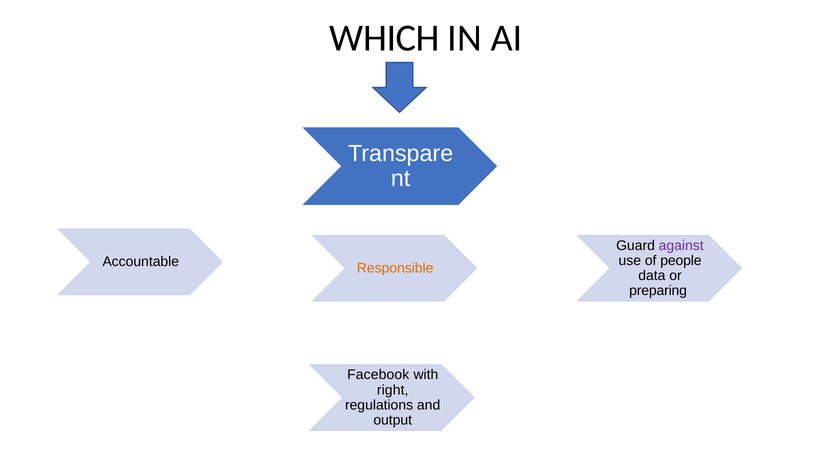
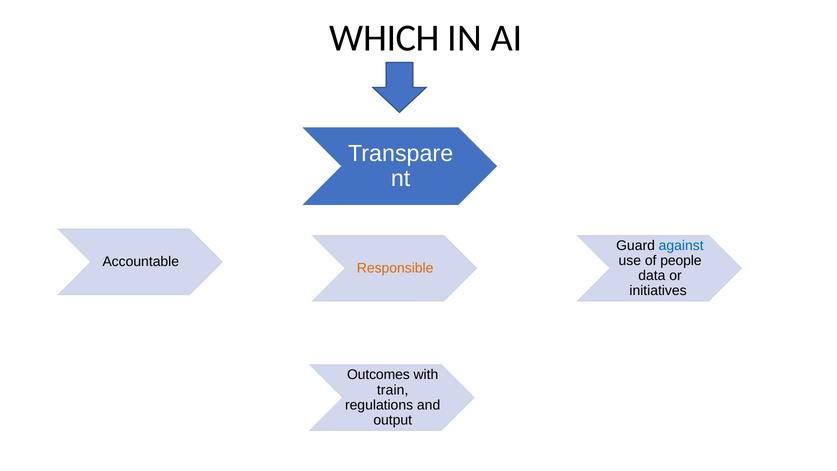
against colour: purple -> blue
preparing: preparing -> initiatives
Facebook: Facebook -> Outcomes
right: right -> train
